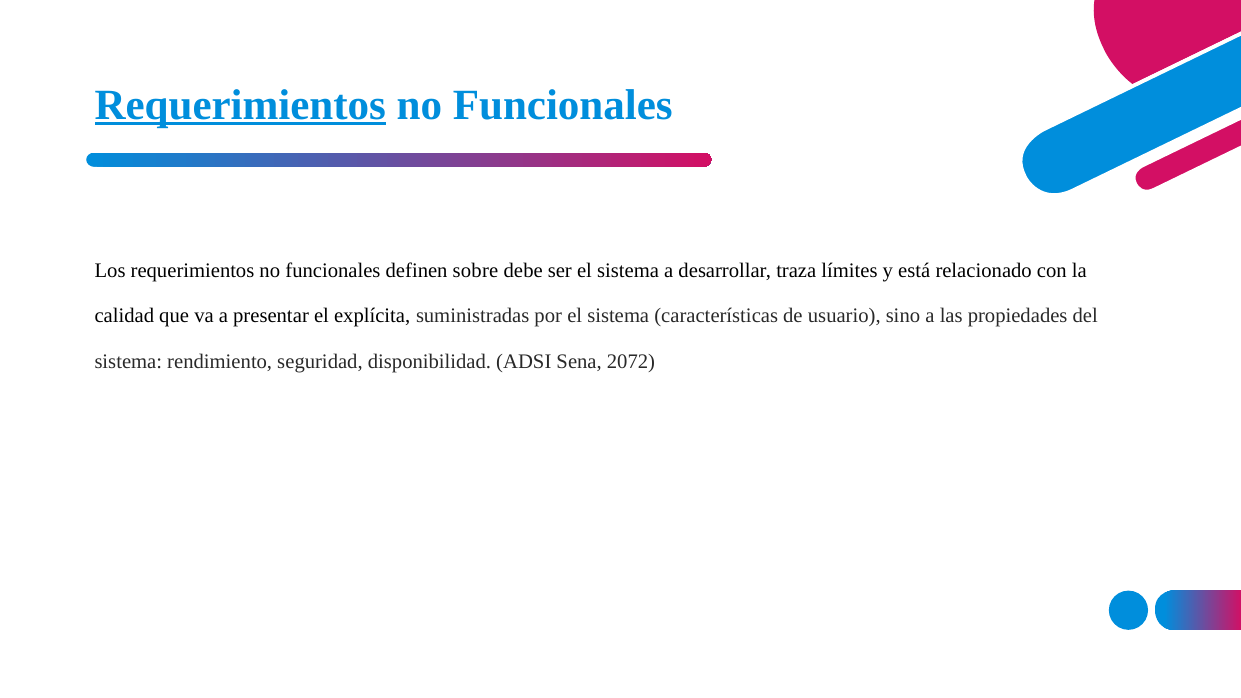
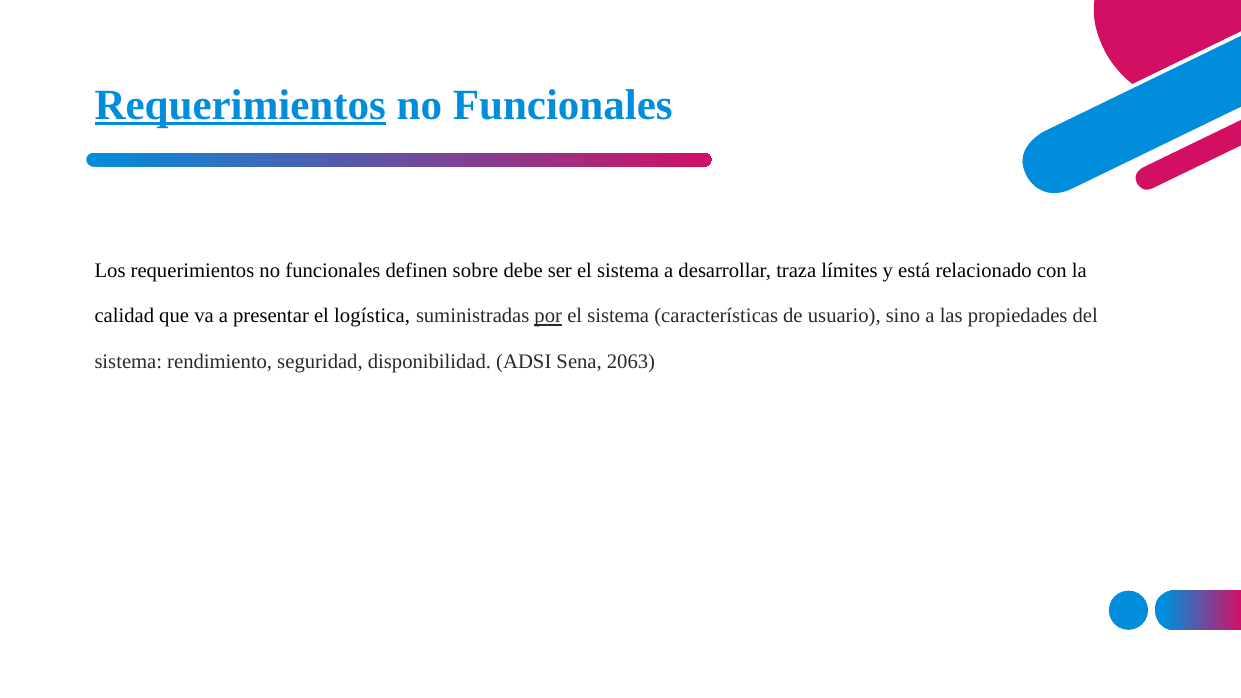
explícita: explícita -> logística
por underline: none -> present
2072: 2072 -> 2063
